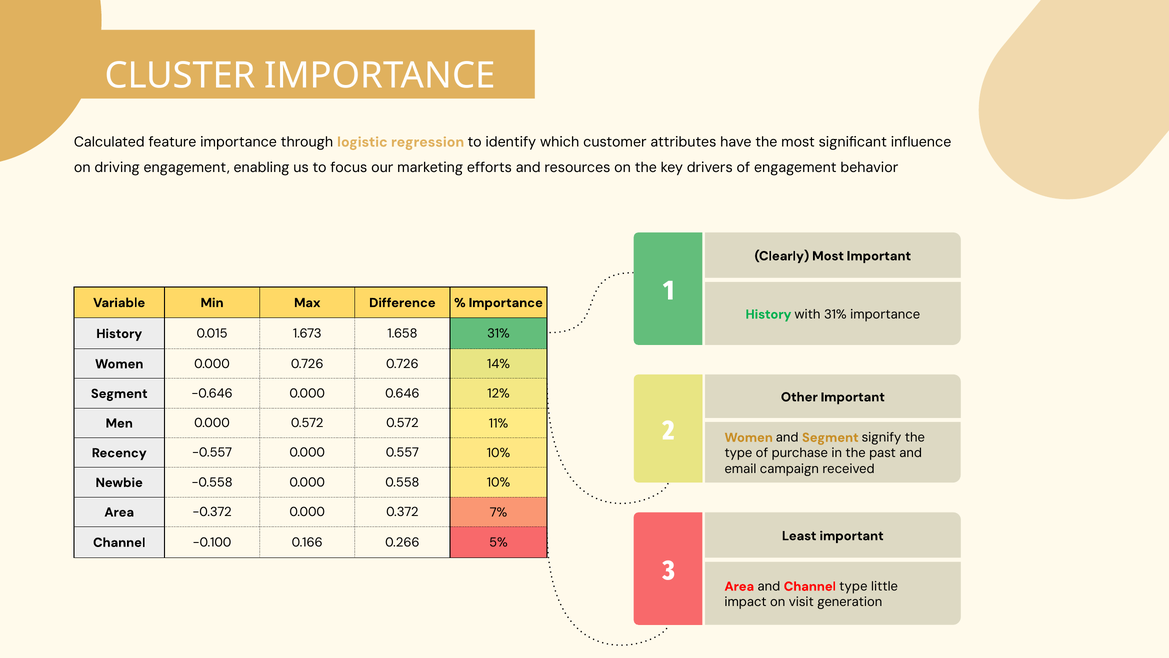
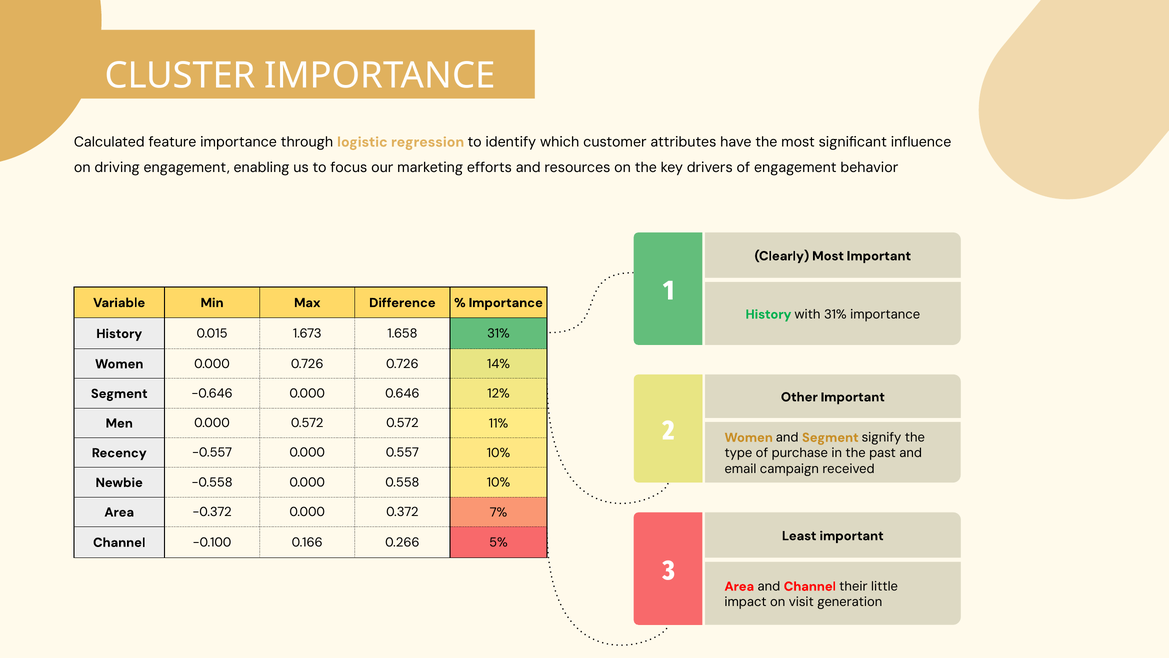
Channel type: type -> their
